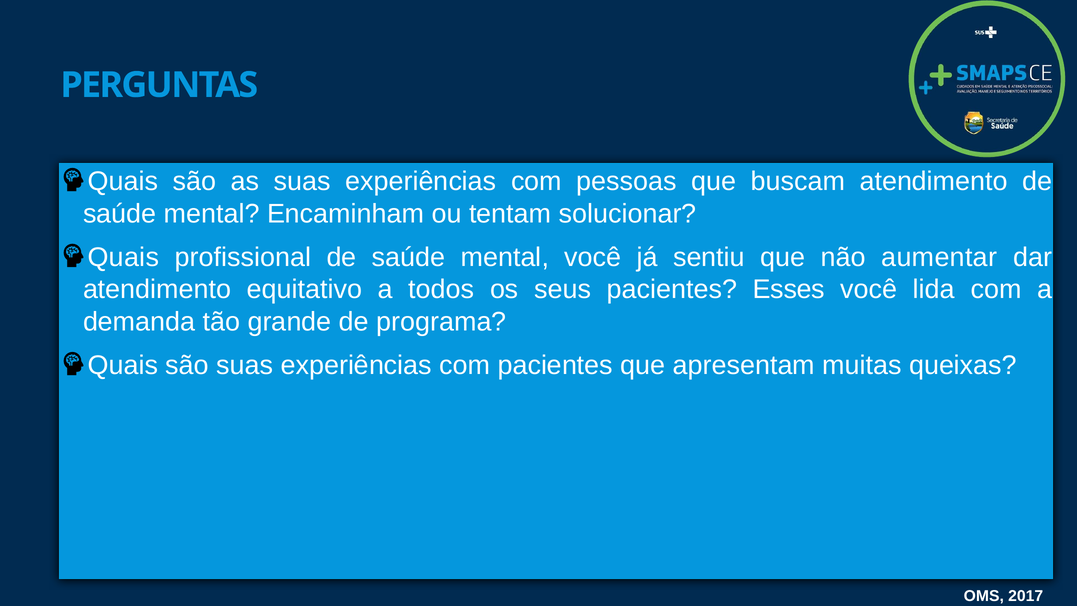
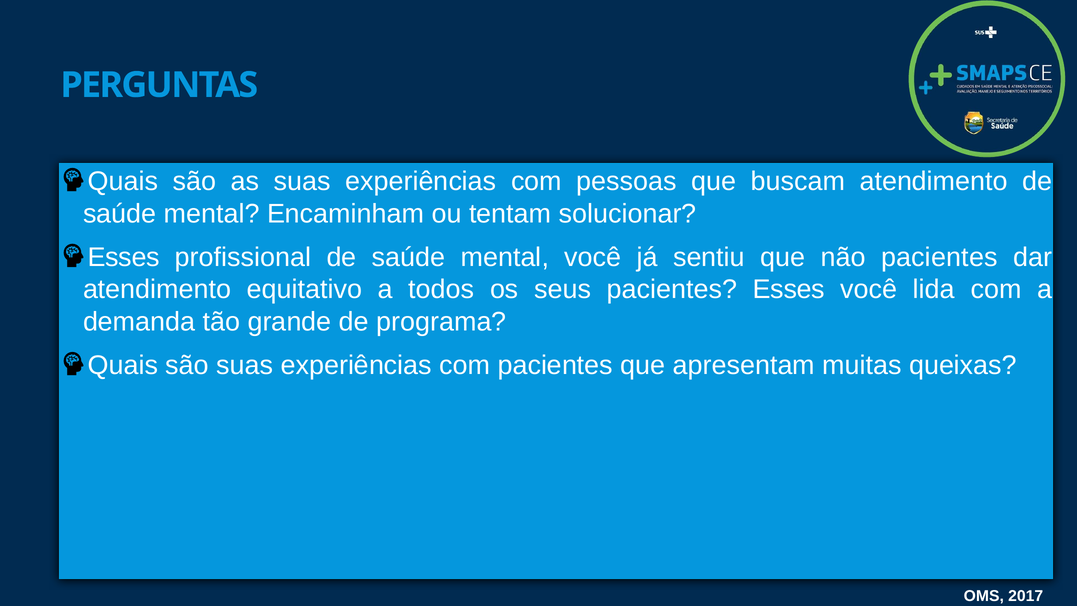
Quais at (123, 257): Quais -> Esses
não aumentar: aumentar -> pacientes
